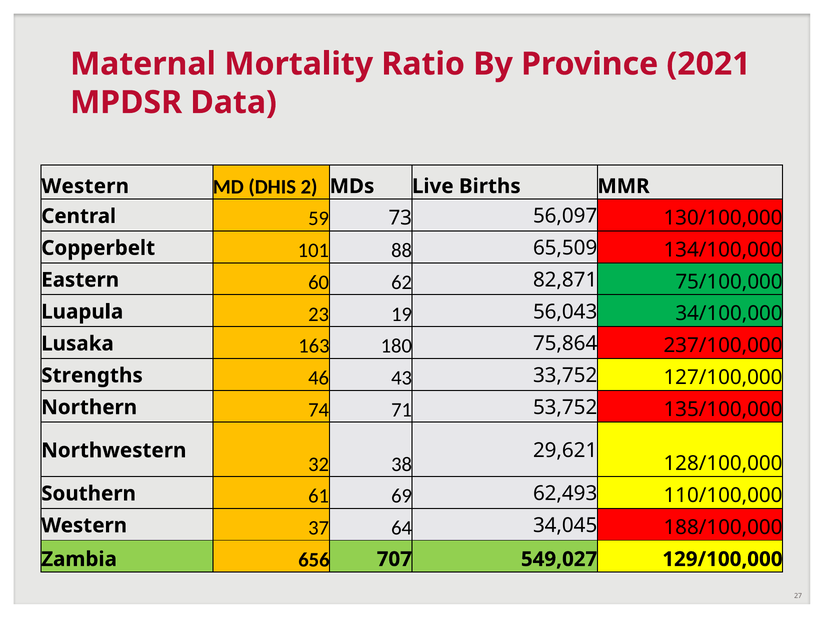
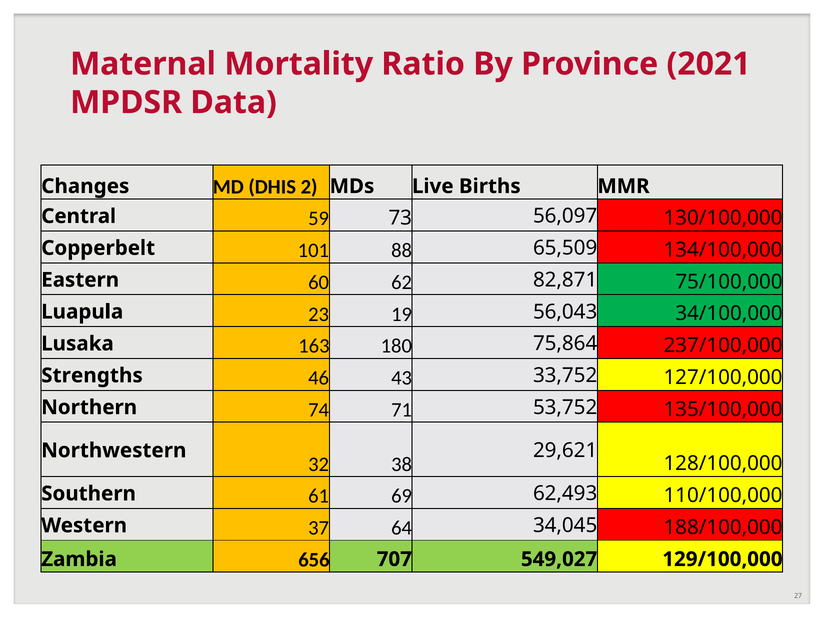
Western at (85, 186): Western -> Changes
